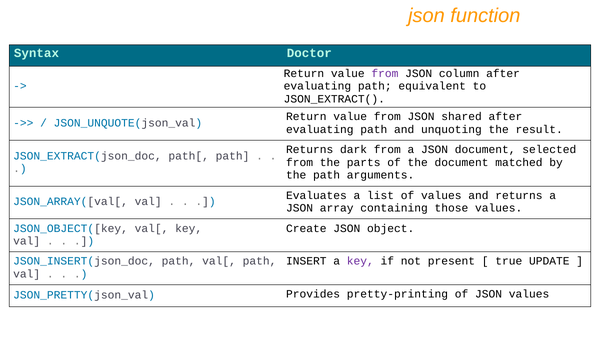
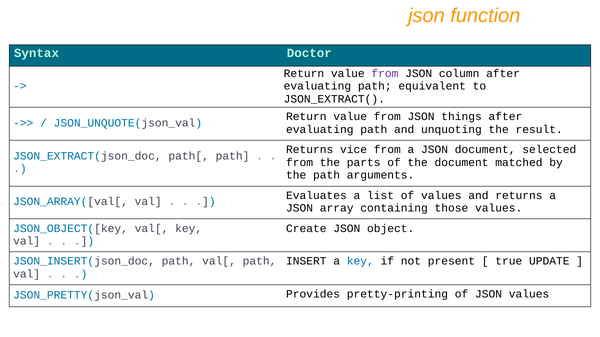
shared: shared -> things
dark: dark -> vice
key at (360, 262) colour: purple -> blue
